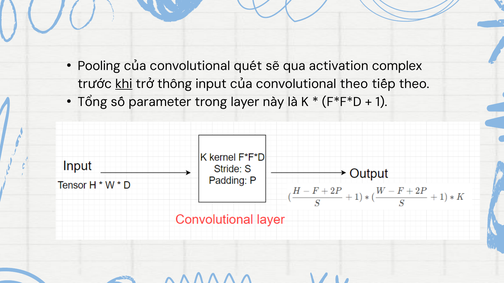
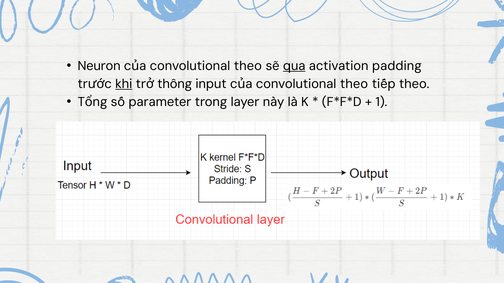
Pooling: Pooling -> Neuron
quét at (248, 66): quét -> theo
qua underline: none -> present
complex: complex -> padding
